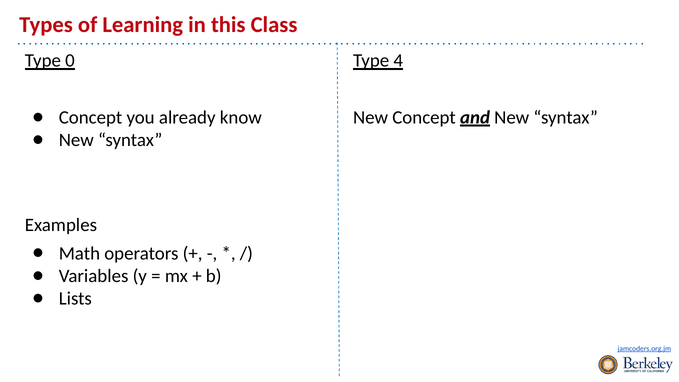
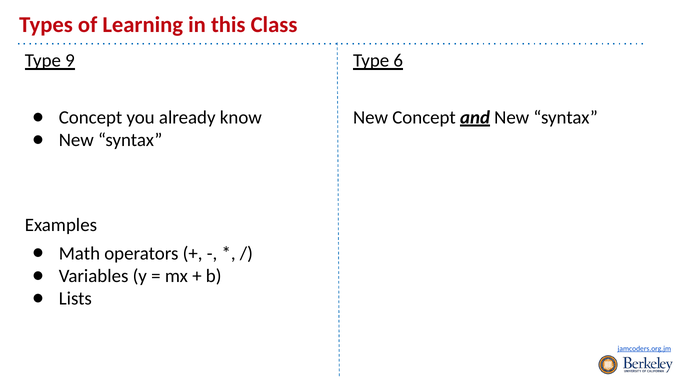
0: 0 -> 9
4: 4 -> 6
